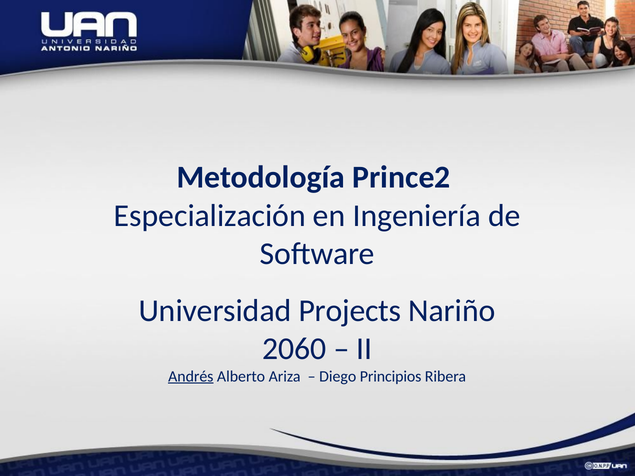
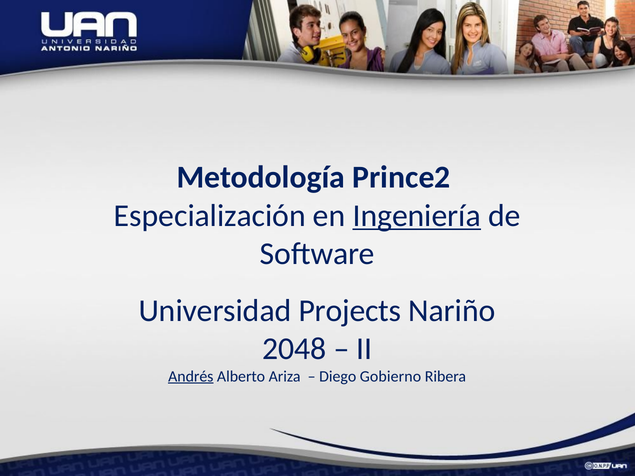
Ingeniería underline: none -> present
2060: 2060 -> 2048
Principios: Principios -> Gobierno
